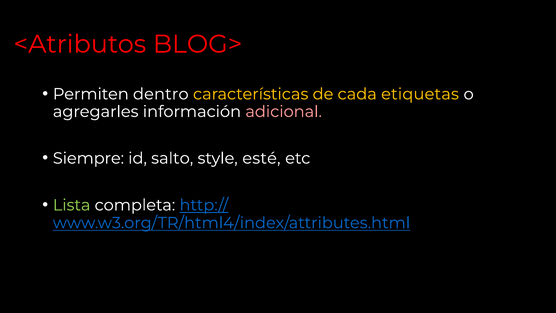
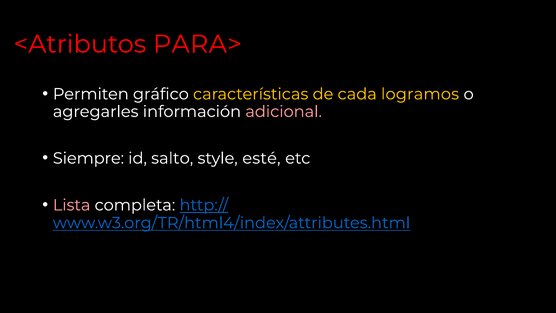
BLOG>: BLOG> -> PARA>
dentro: dentro -> gráfico
etiquetas: etiquetas -> logramos
Lista colour: light green -> pink
